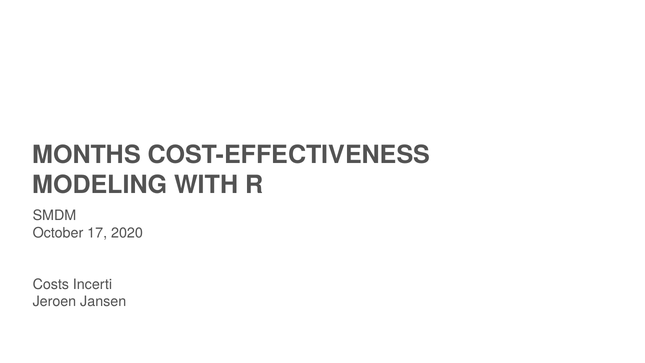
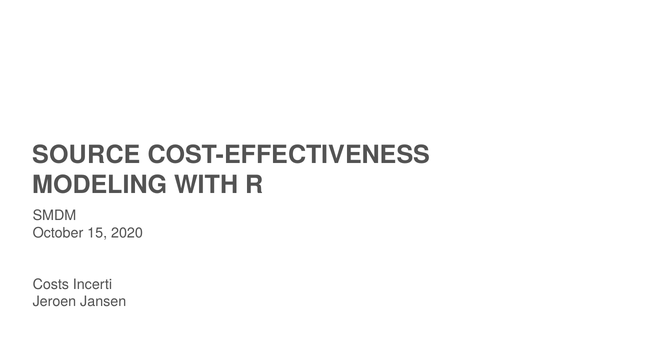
MONTHS: MONTHS -> SOURCE
17: 17 -> 15
